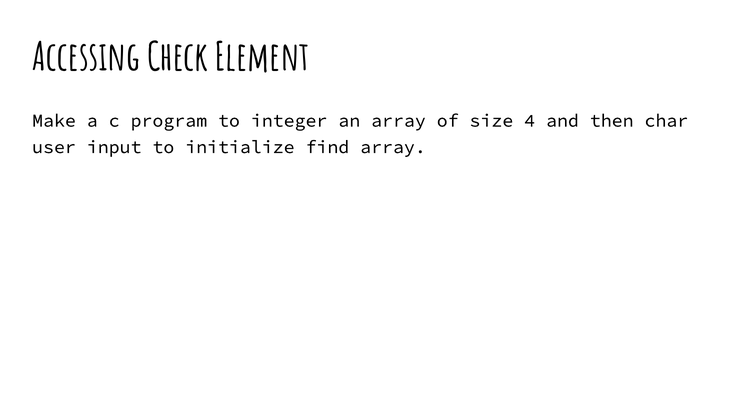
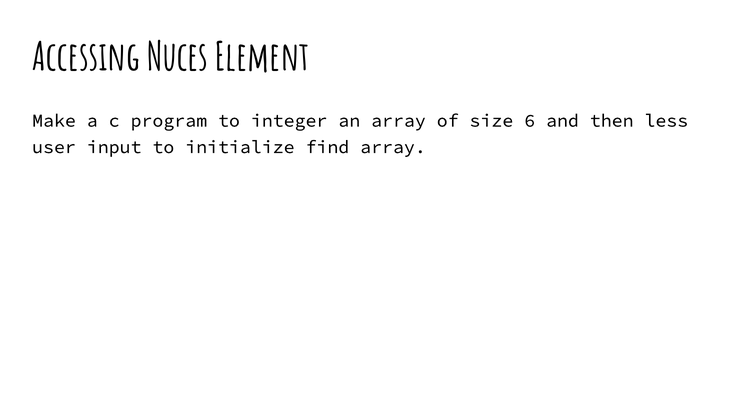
Check: Check -> Nuces
4: 4 -> 6
char: char -> less
